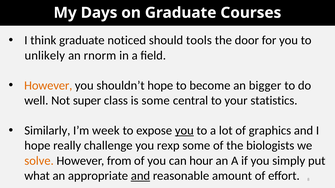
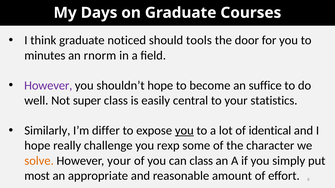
unlikely: unlikely -> minutes
However at (48, 86) colour: orange -> purple
bigger: bigger -> suffice
is some: some -> easily
week: week -> differ
graphics: graphics -> identical
biologists: biologists -> character
However from: from -> your
can hour: hour -> class
what: what -> most
and at (140, 176) underline: present -> none
